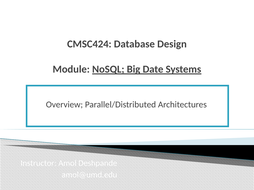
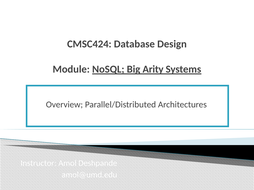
Date: Date -> Arity
